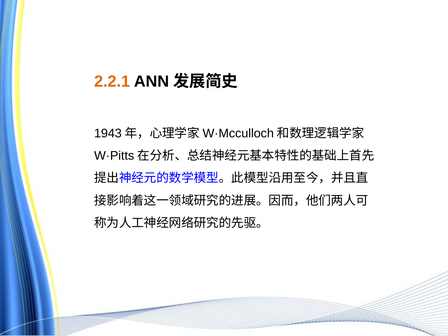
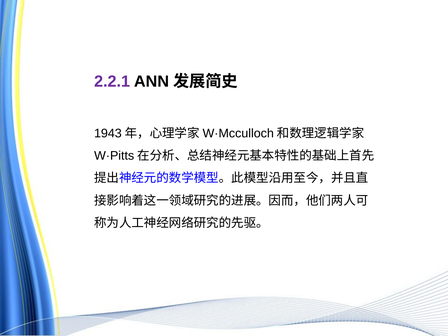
2.2.1 colour: orange -> purple
